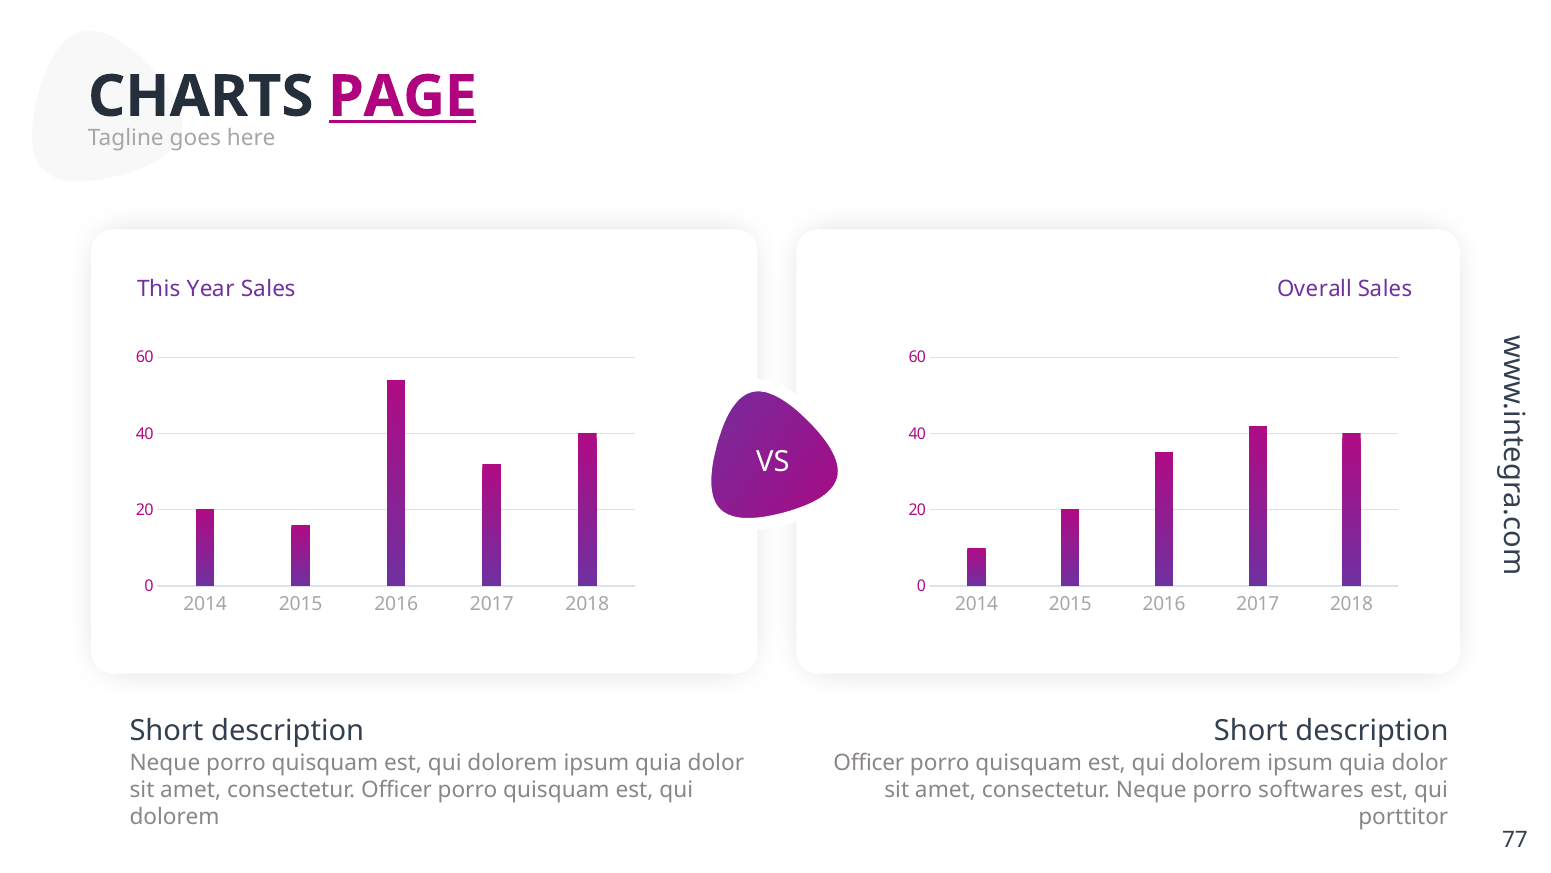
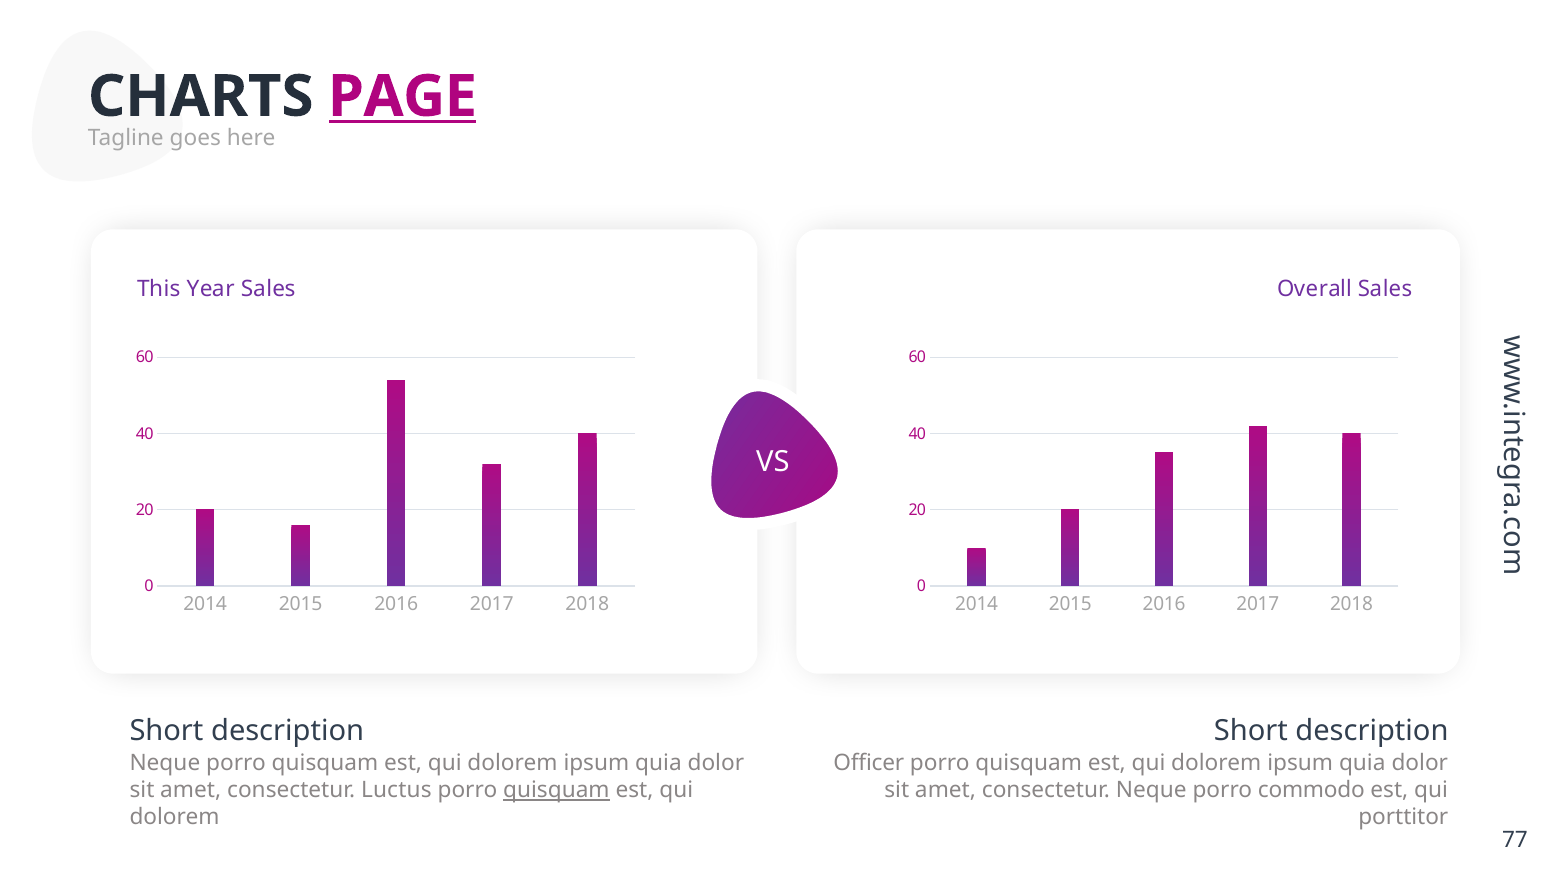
consectetur Officer: Officer -> Luctus
quisquam at (556, 790) underline: none -> present
softwares: softwares -> commodo
